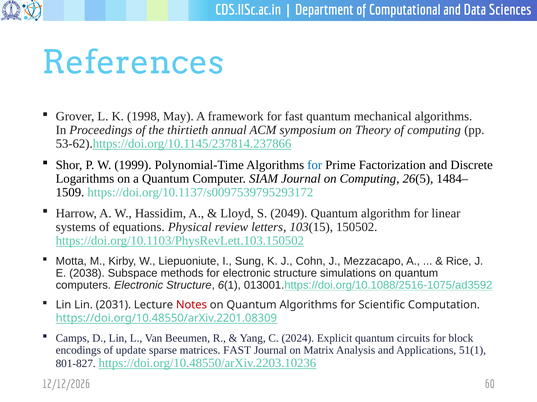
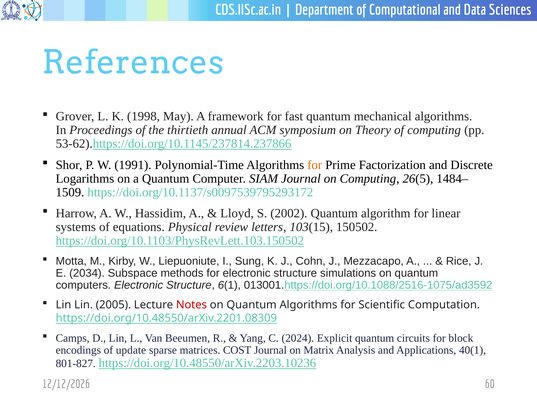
1999: 1999 -> 1991
for at (315, 165) colour: blue -> orange
2049: 2049 -> 2002
2038: 2038 -> 2034
2031: 2031 -> 2005
matrices FAST: FAST -> COST
51(1: 51(1 -> 40(1
